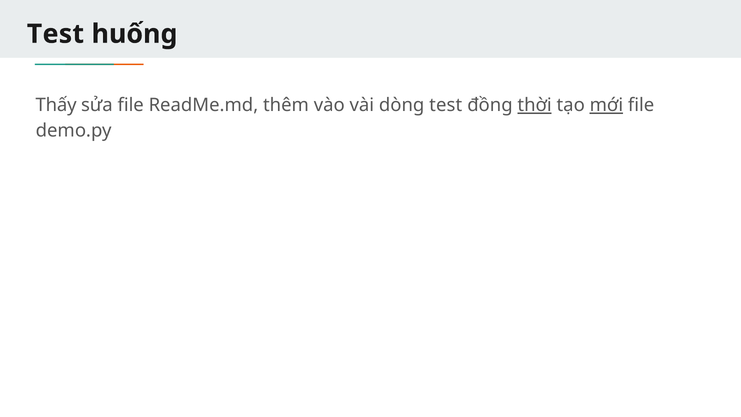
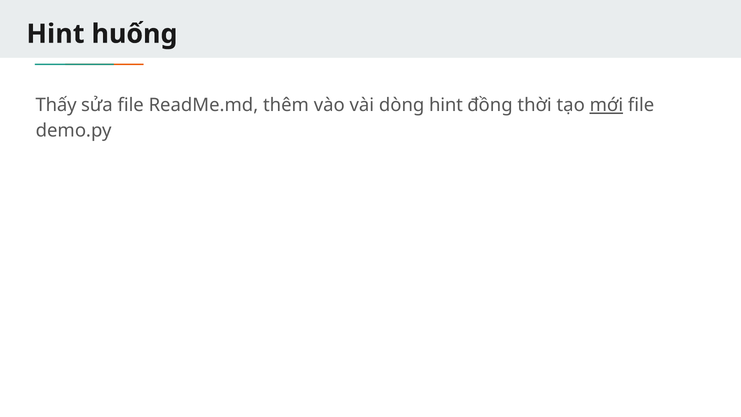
Test at (55, 34): Test -> Hint
dòng test: test -> hint
thời underline: present -> none
